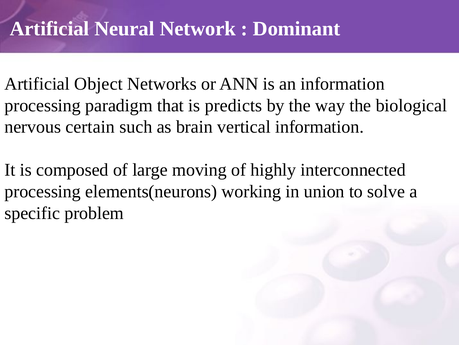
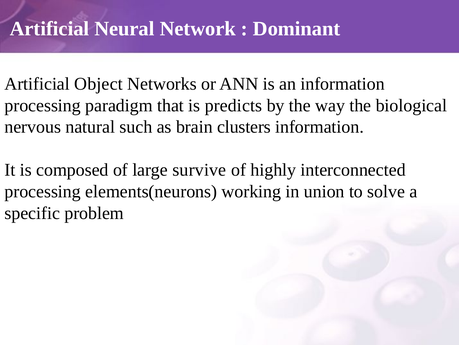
certain: certain -> natural
vertical: vertical -> clusters
moving: moving -> survive
